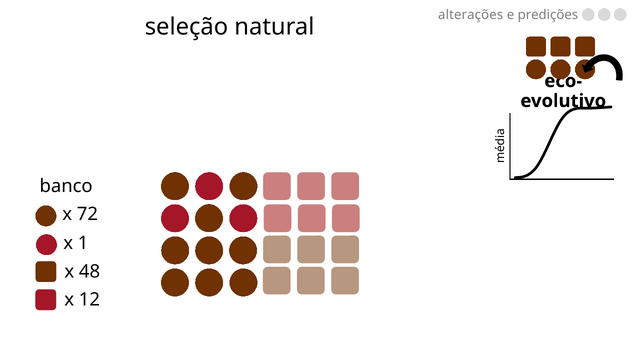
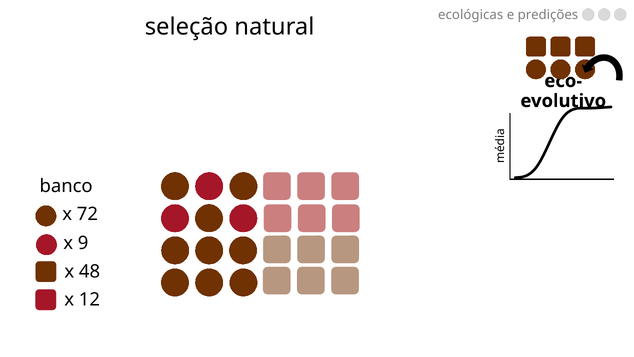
alterações: alterações -> ecológicas
1: 1 -> 9
